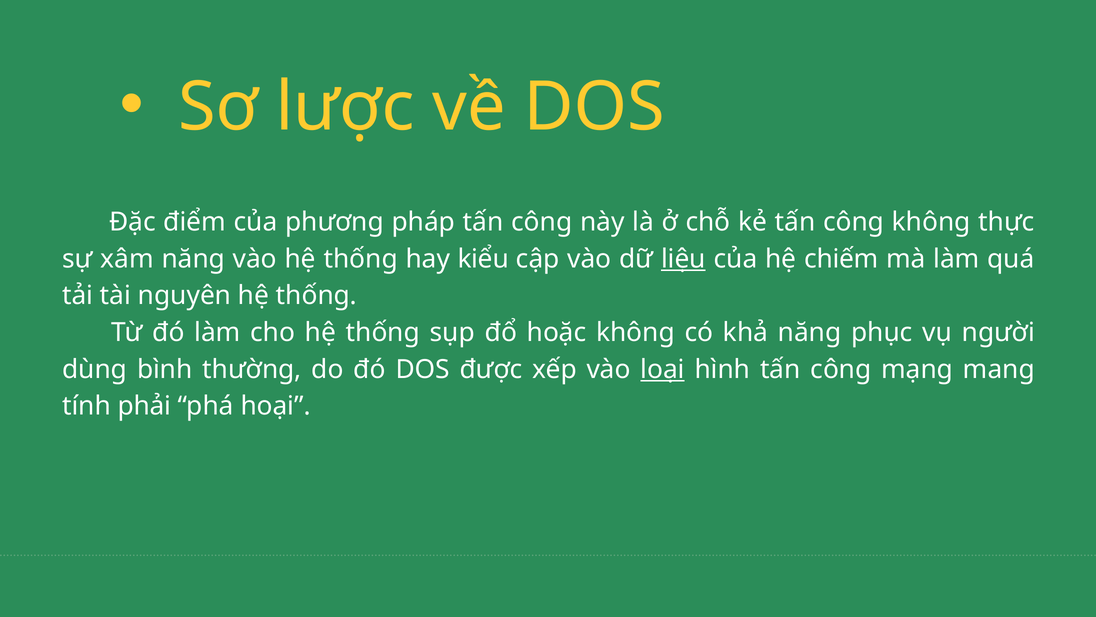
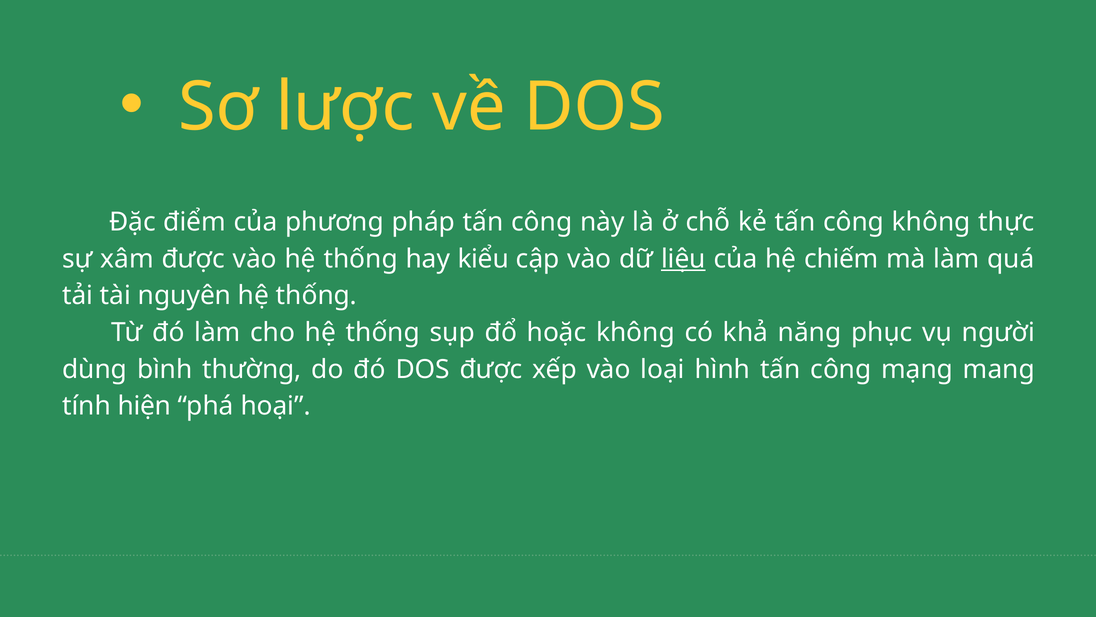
xâm năng: năng -> được
loại underline: present -> none
phải: phải -> hiện
